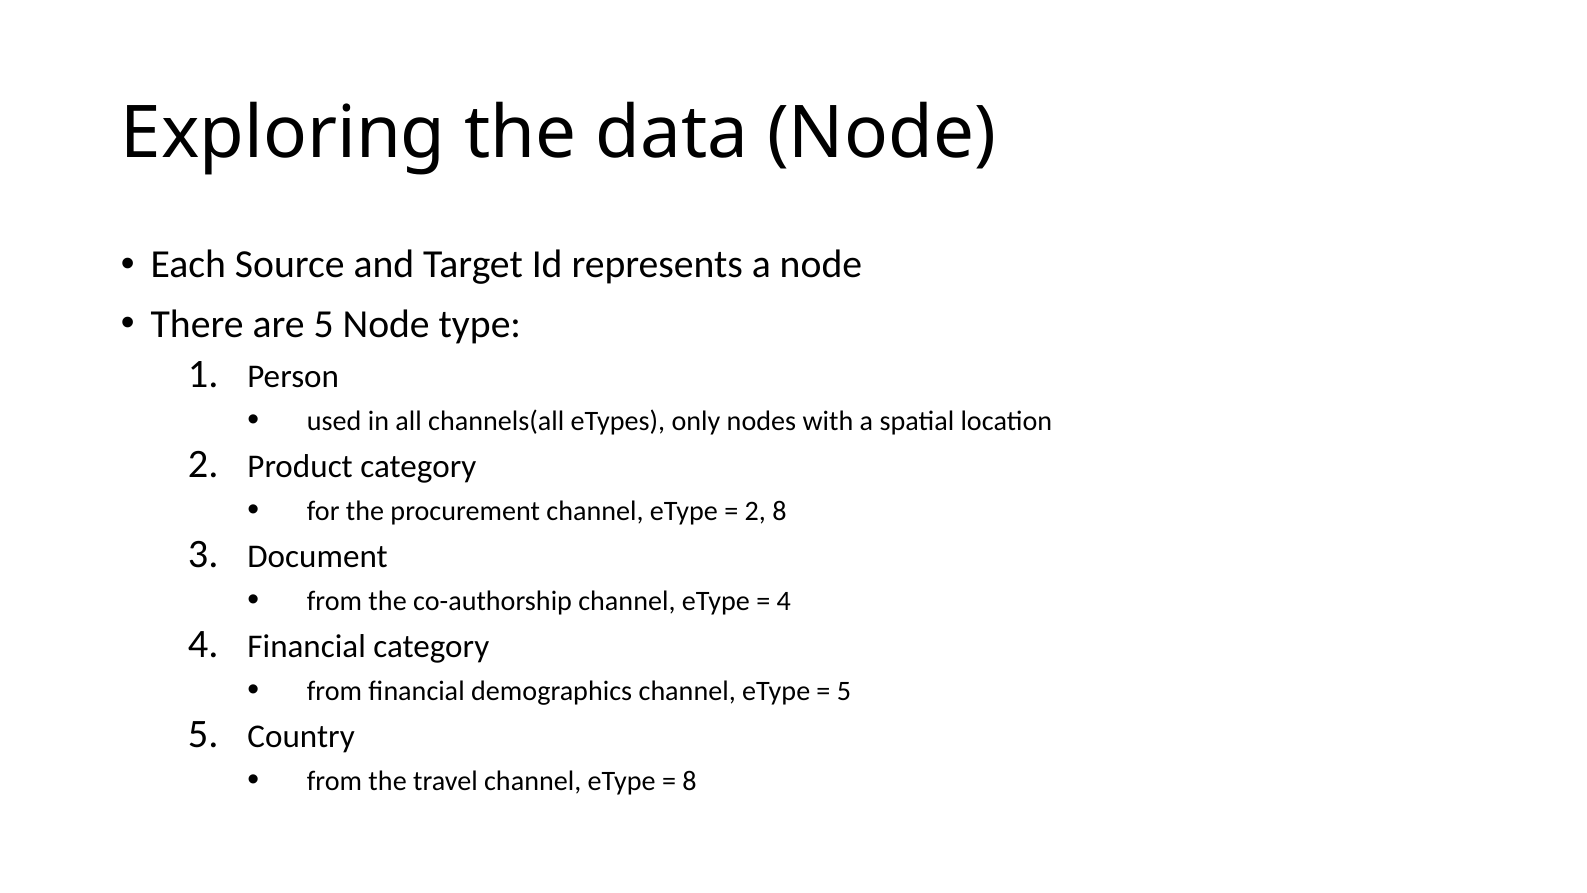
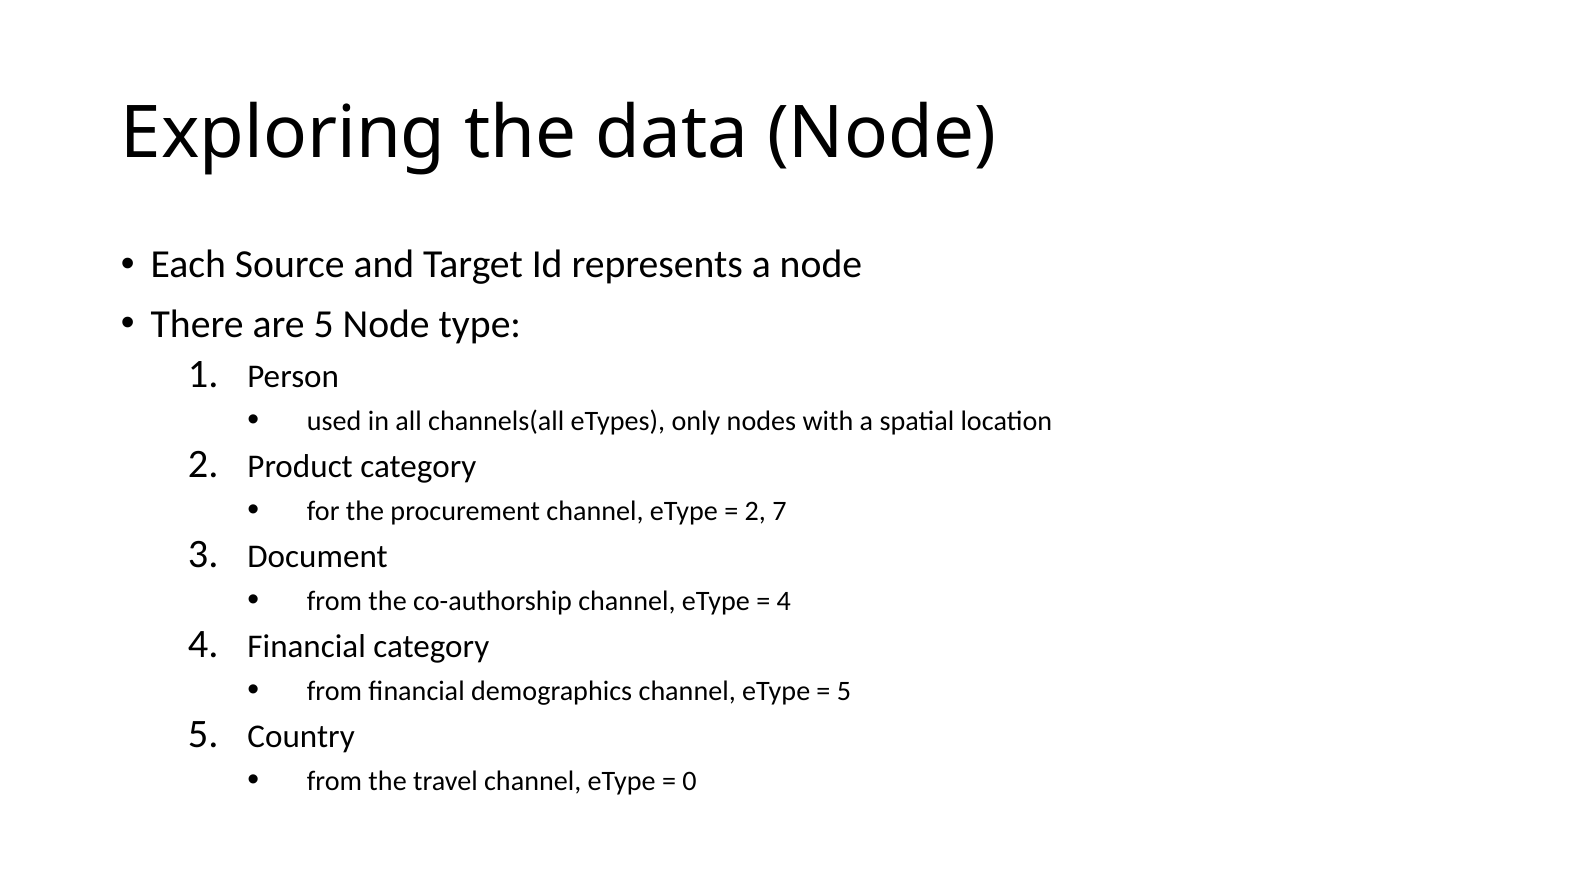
2 8: 8 -> 7
8 at (689, 780): 8 -> 0
